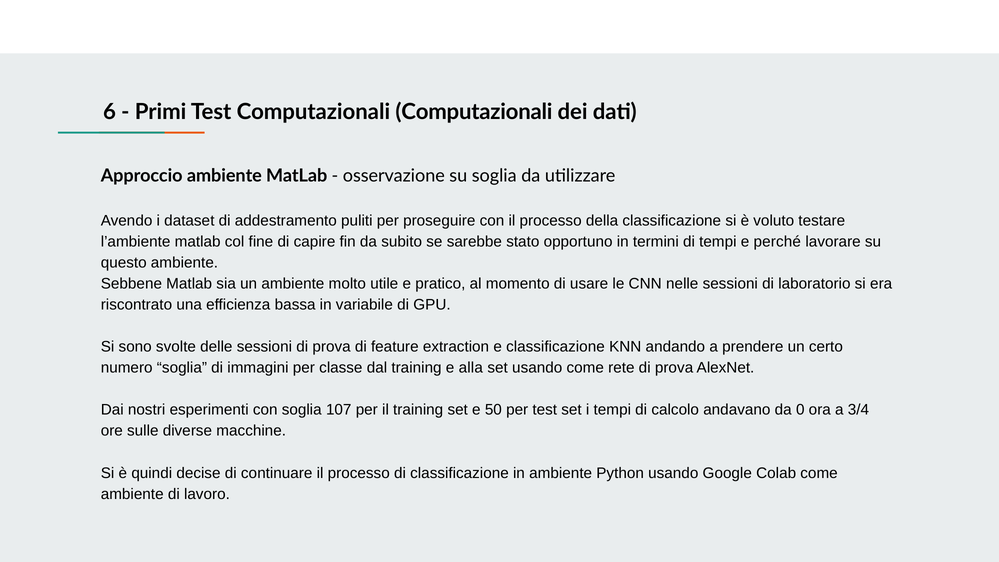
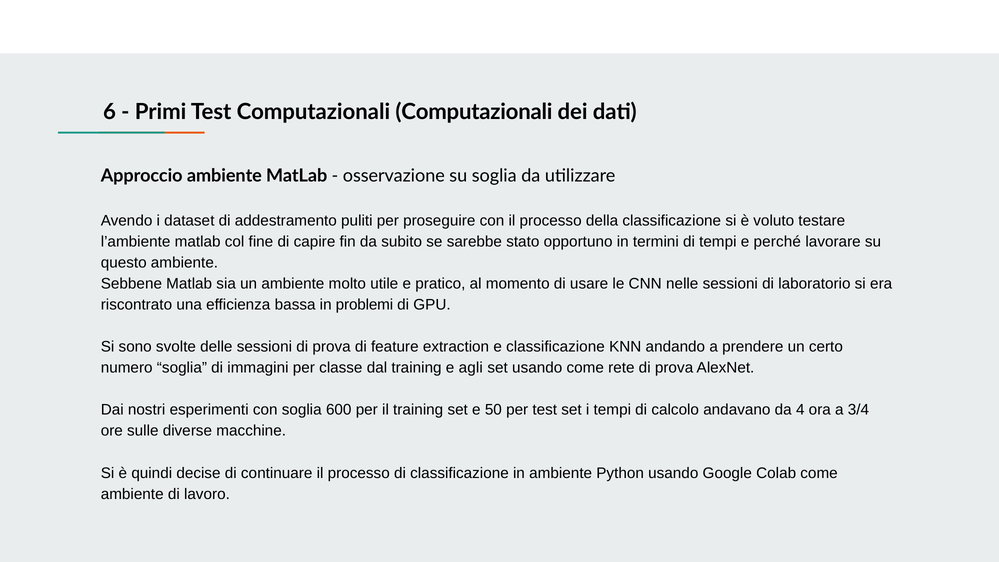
variabile: variabile -> problemi
alla: alla -> agli
107: 107 -> 600
0: 0 -> 4
